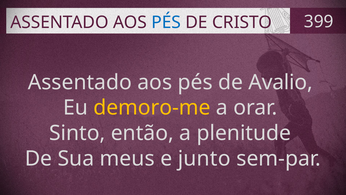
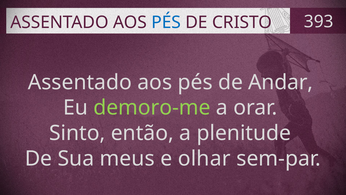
399: 399 -> 393
Avalio: Avalio -> Andar
demoro-me colour: yellow -> light green
junto: junto -> olhar
